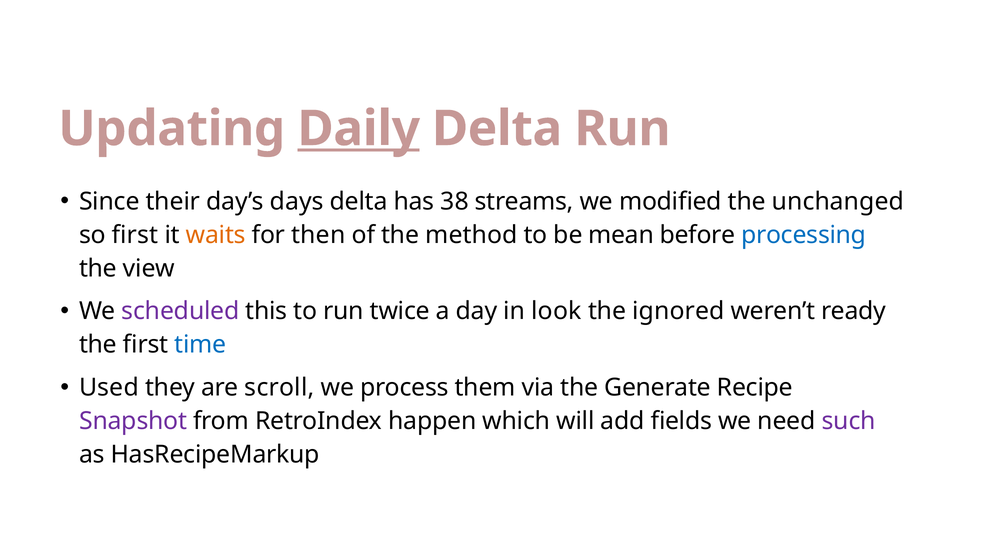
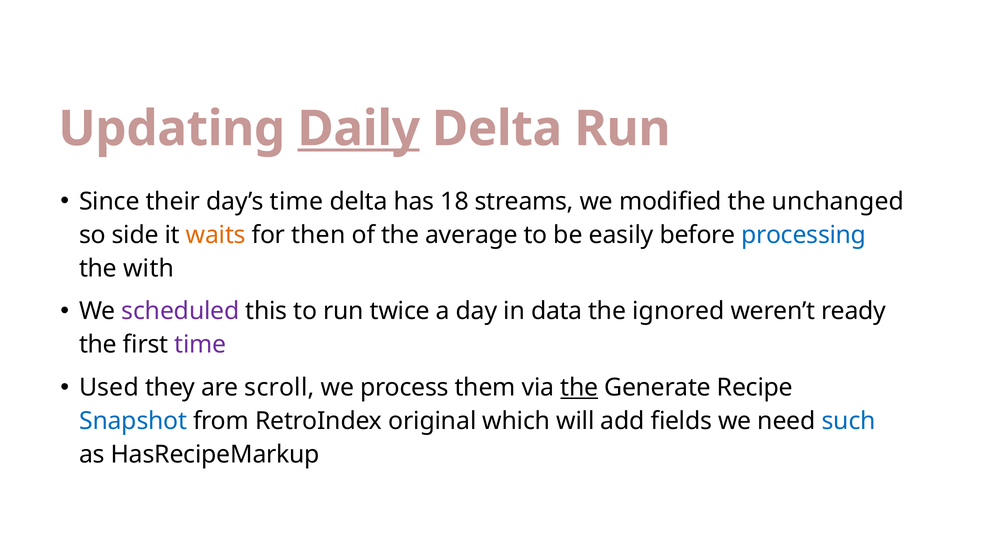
day’s days: days -> time
38: 38 -> 18
so first: first -> side
method: method -> average
mean: mean -> easily
view: view -> with
look: look -> data
time at (200, 345) colour: blue -> purple
the at (579, 388) underline: none -> present
Snapshot colour: purple -> blue
happen: happen -> original
such colour: purple -> blue
